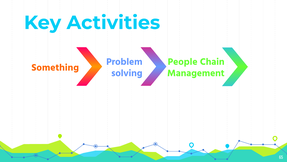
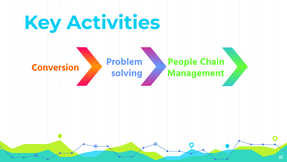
Something: Something -> Conversion
